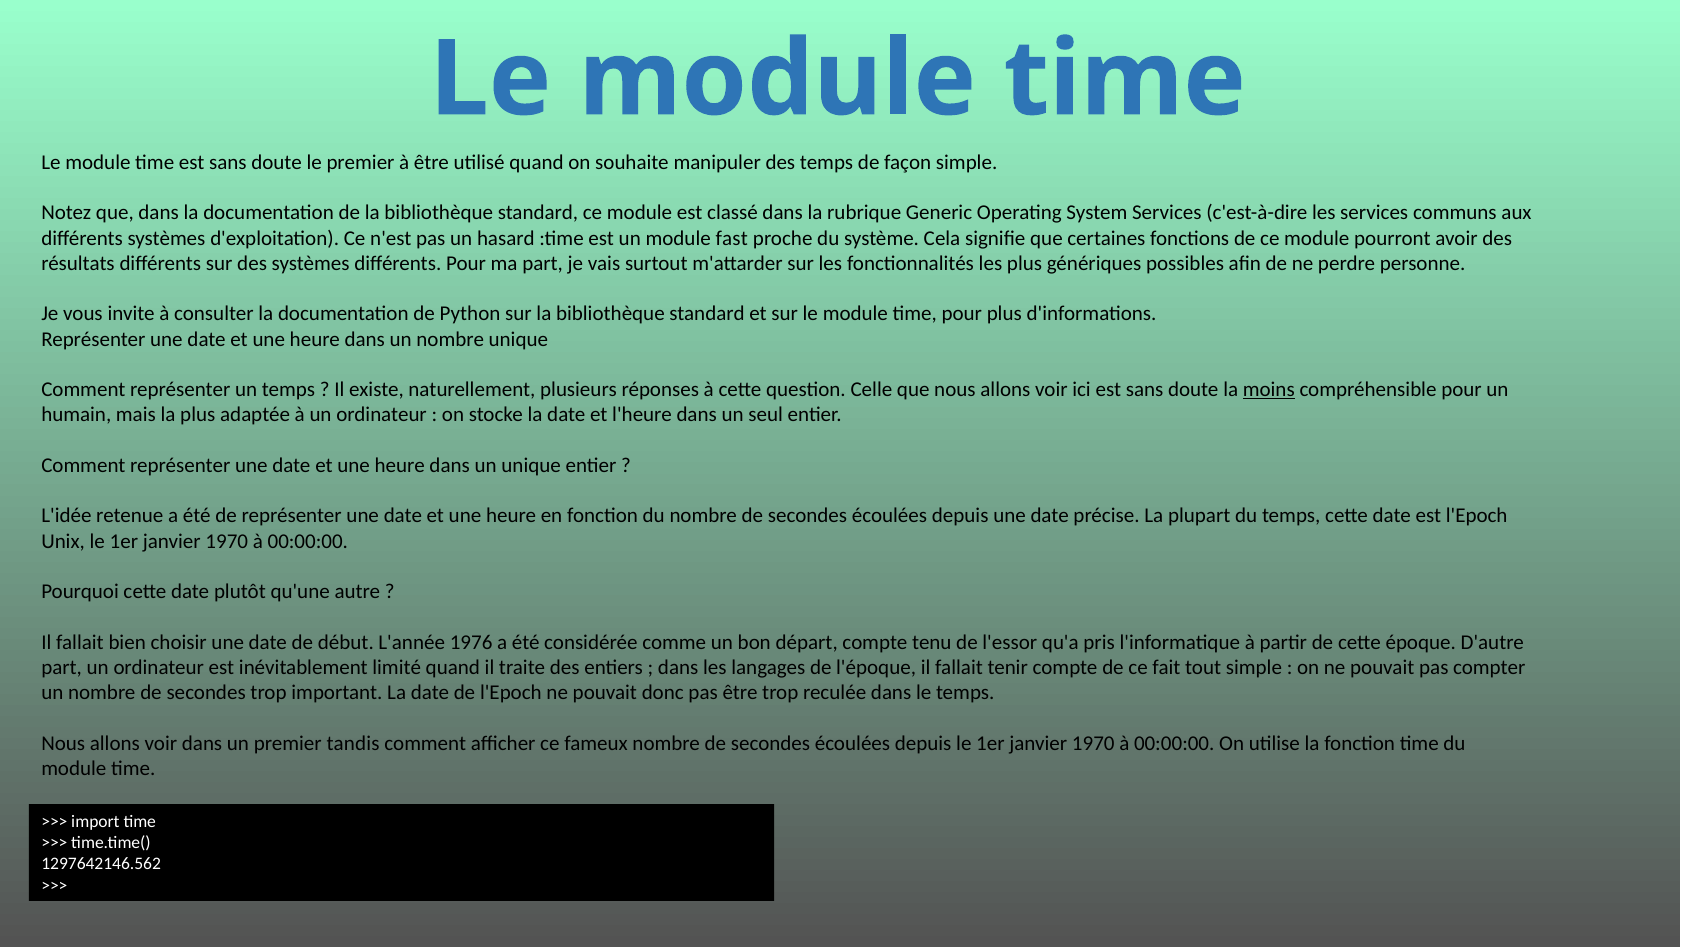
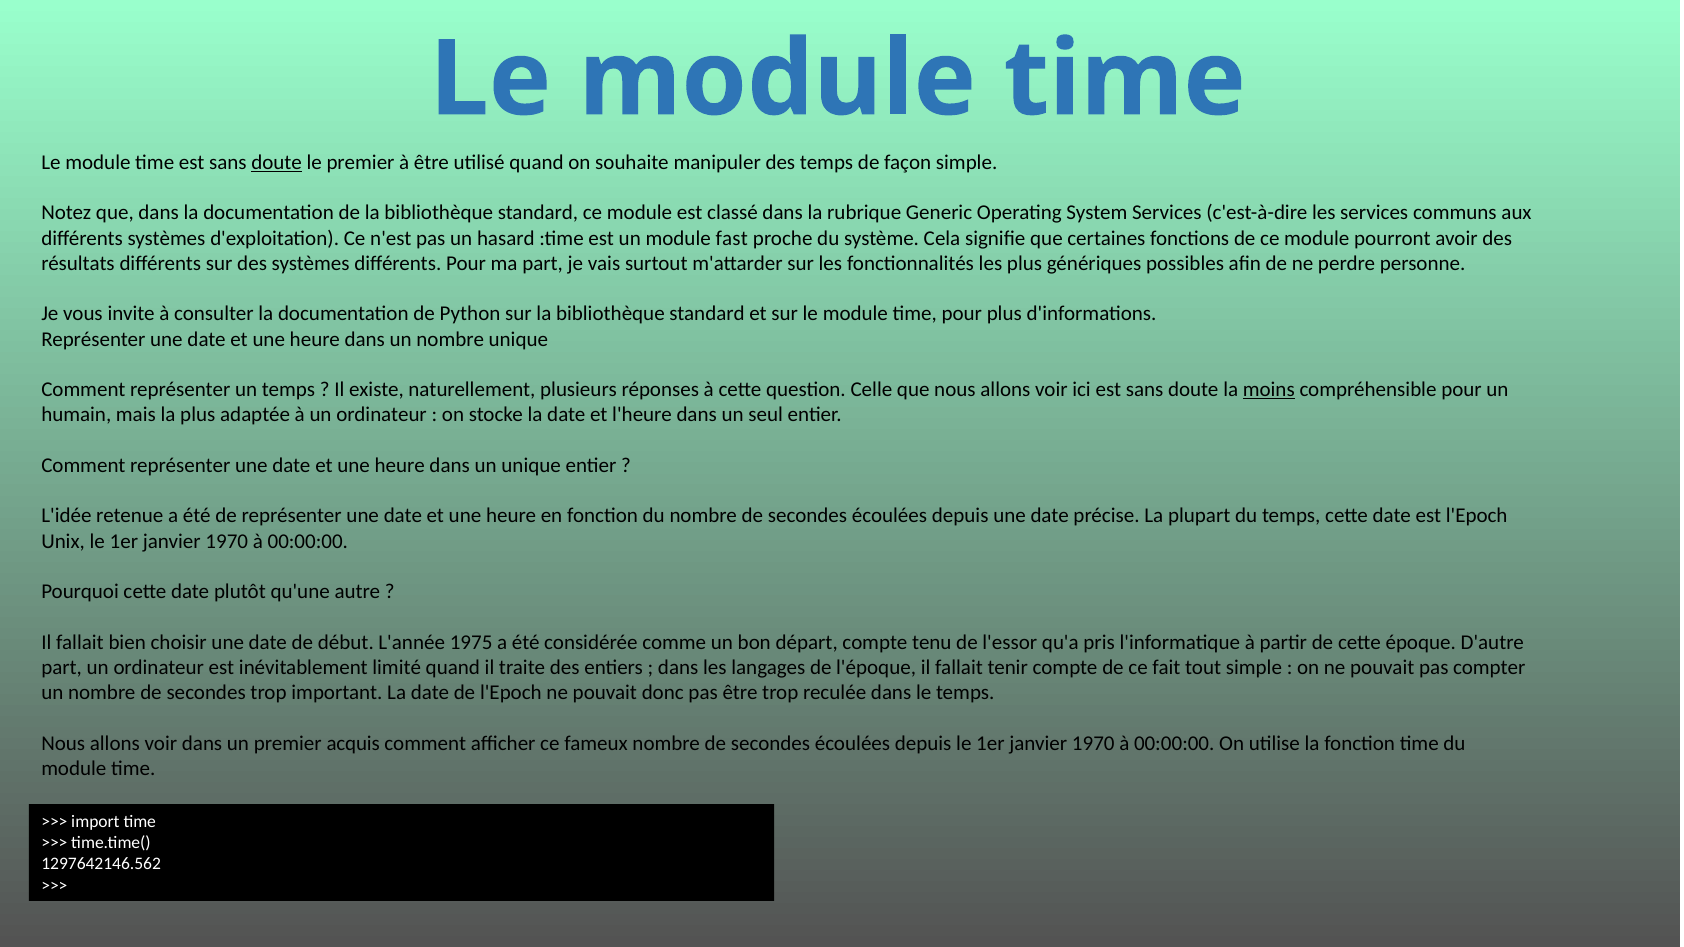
doute at (277, 162) underline: none -> present
1976: 1976 -> 1975
tandis: tandis -> acquis
